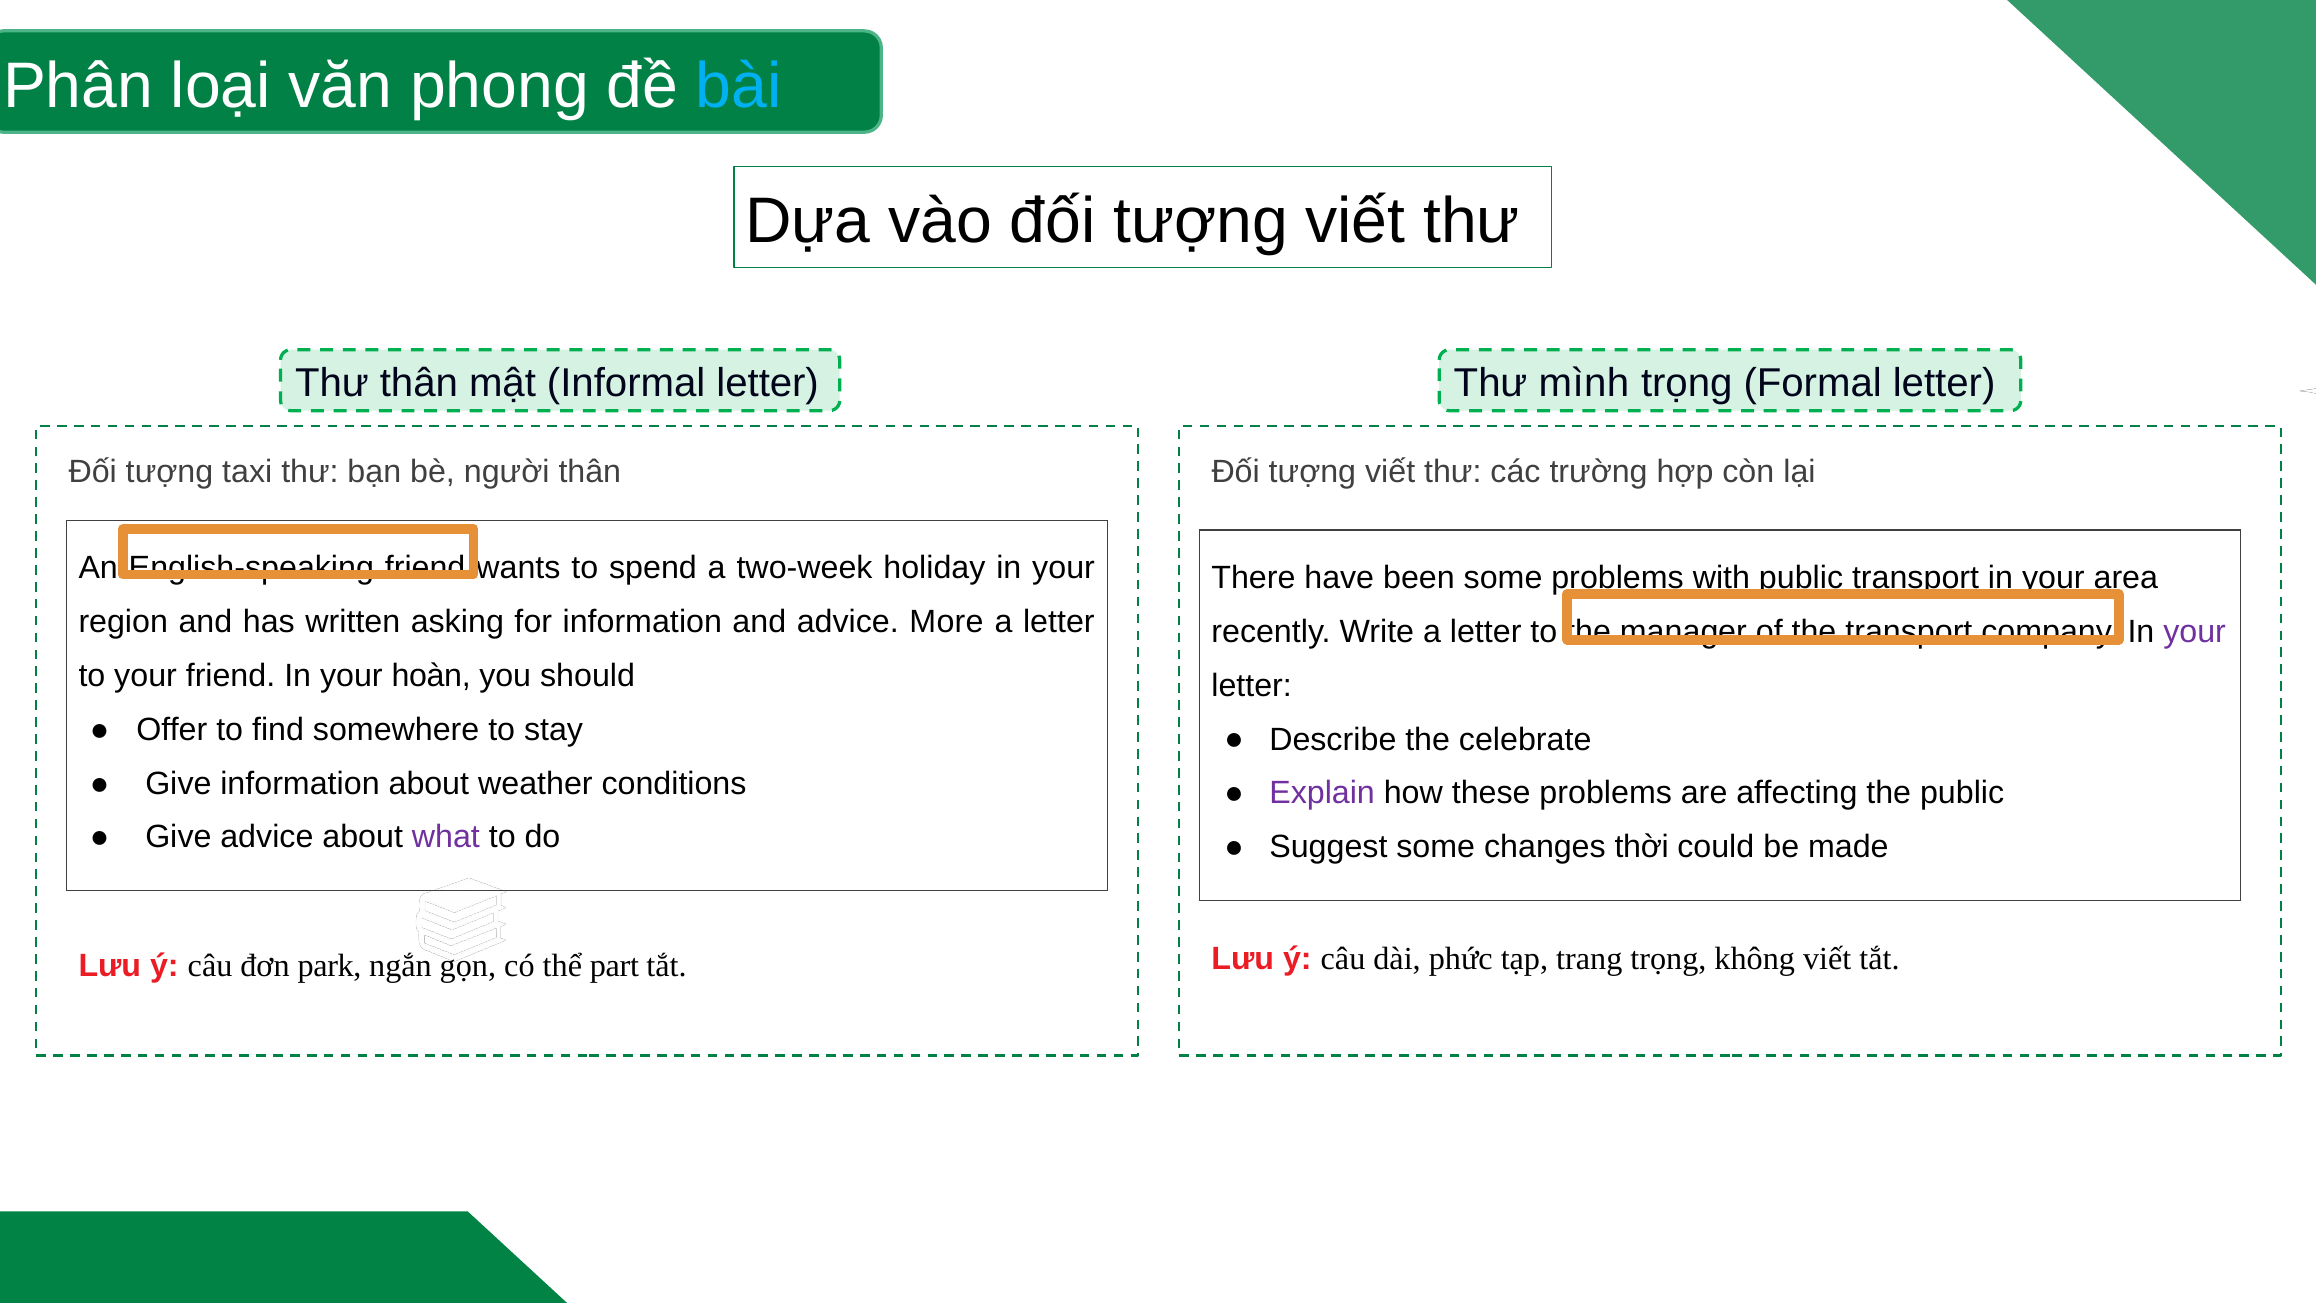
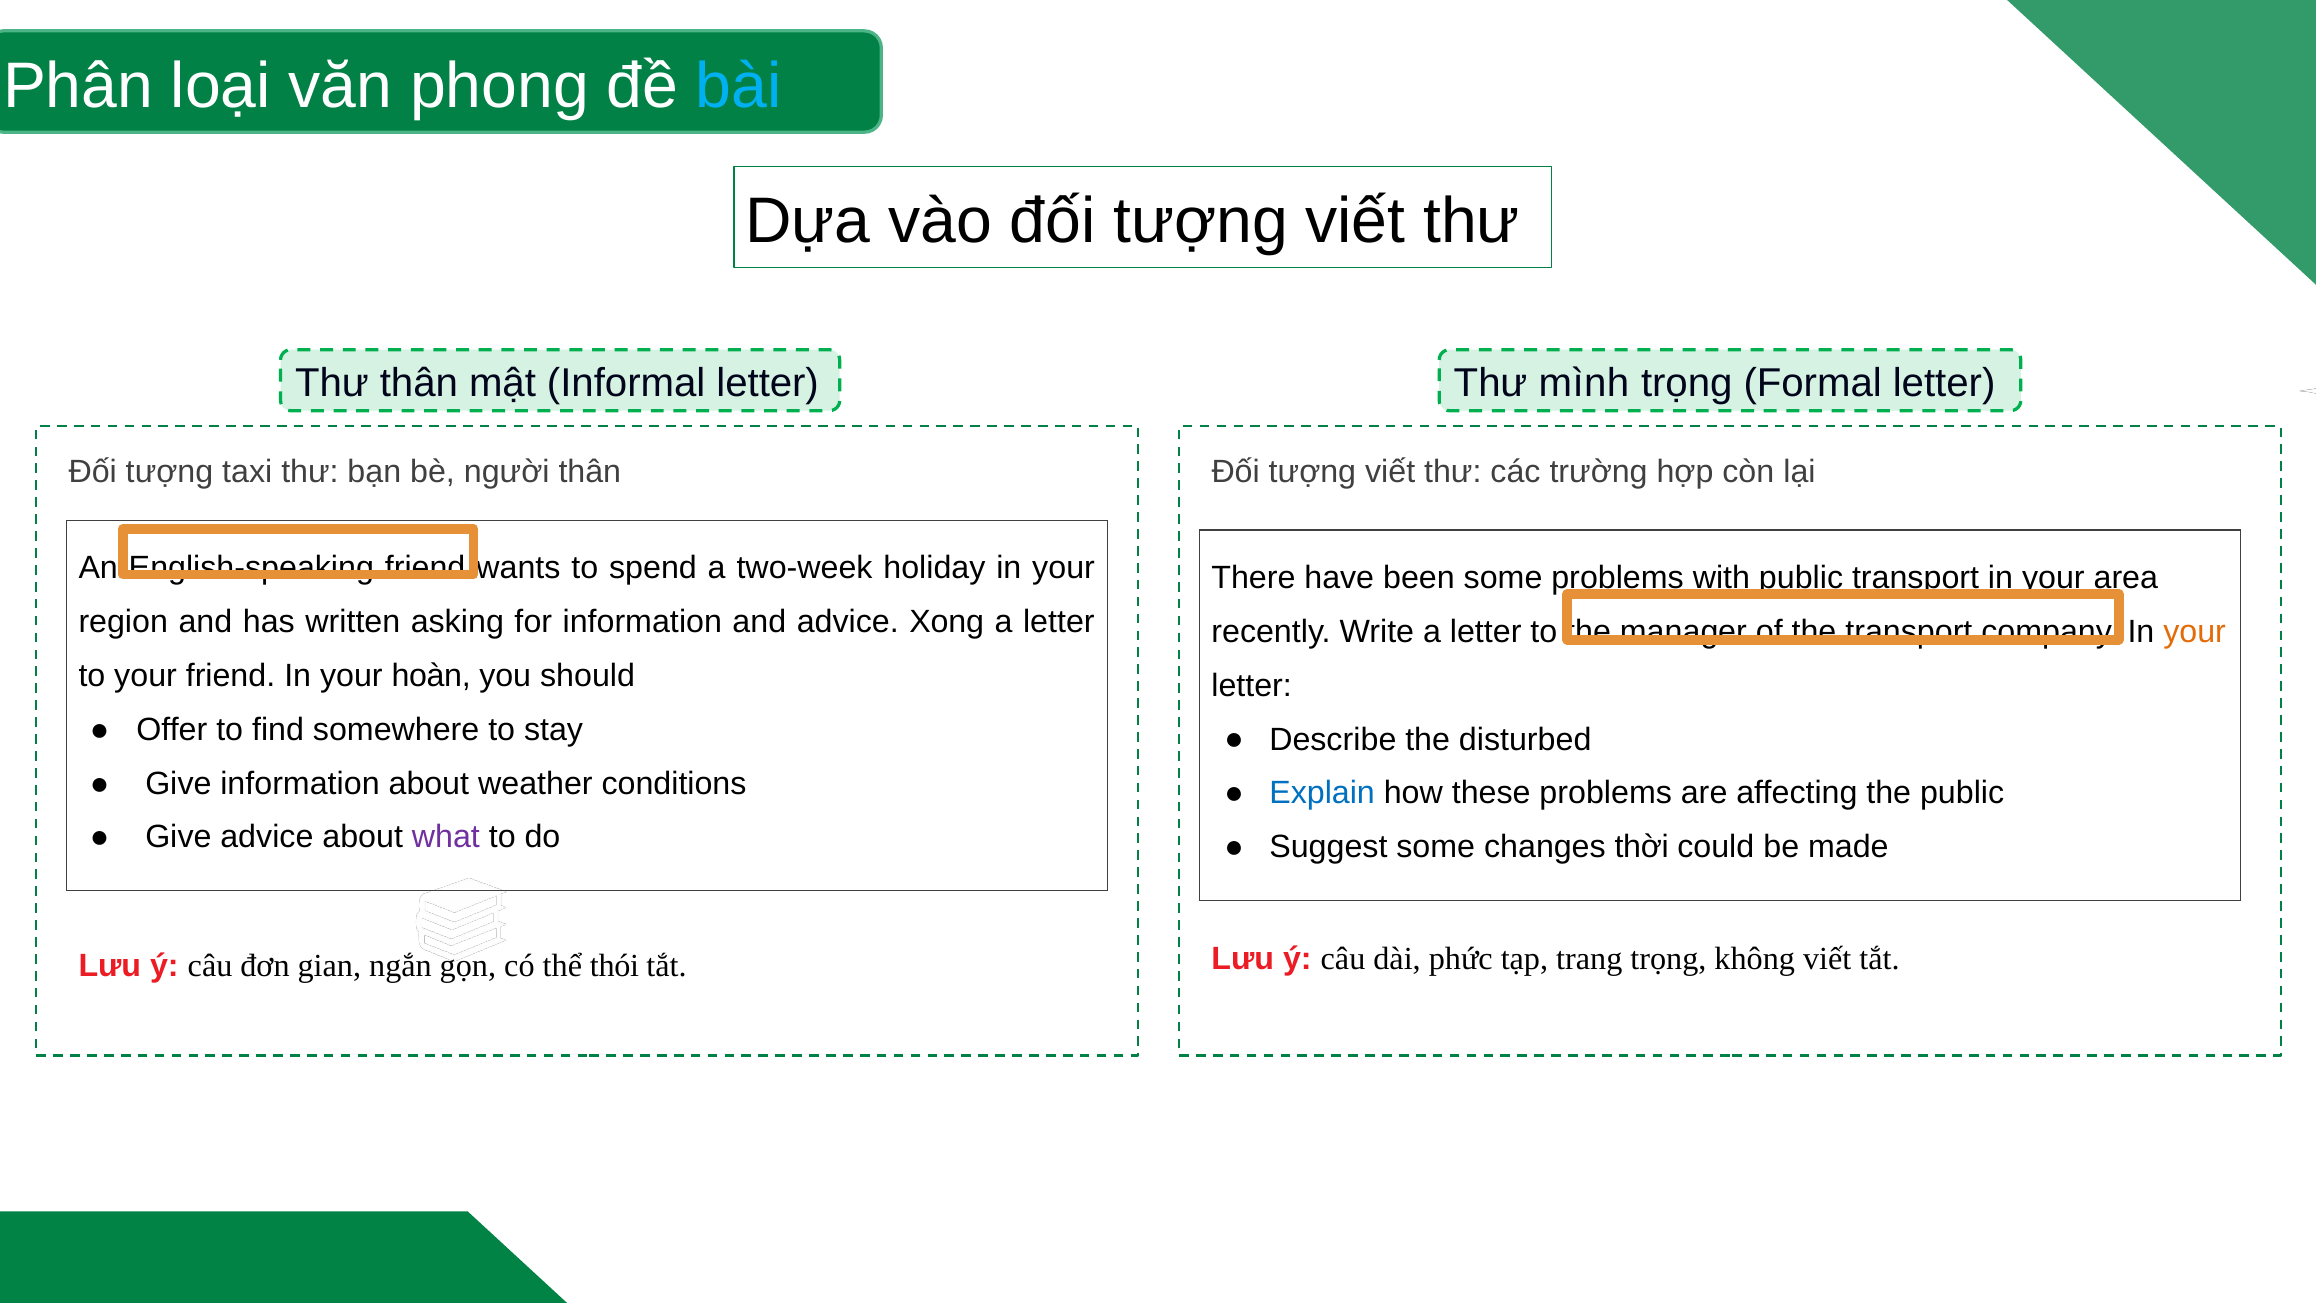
More: More -> Xong
your at (2195, 632) colour: purple -> orange
celebrate: celebrate -> disturbed
Explain colour: purple -> blue
park: park -> gian
part: part -> thói
